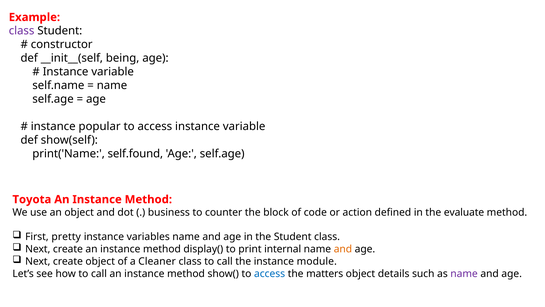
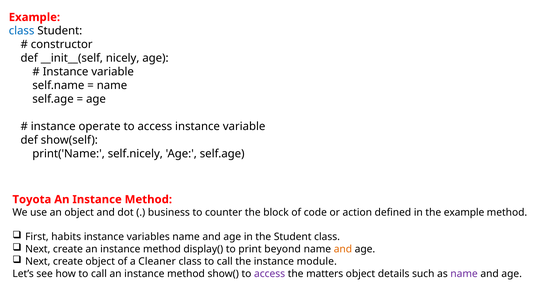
class at (22, 31) colour: purple -> blue
being: being -> nicely
popular: popular -> operate
self.found: self.found -> self.nicely
the evaluate: evaluate -> example
pretty: pretty -> habits
internal: internal -> beyond
access at (270, 273) colour: blue -> purple
